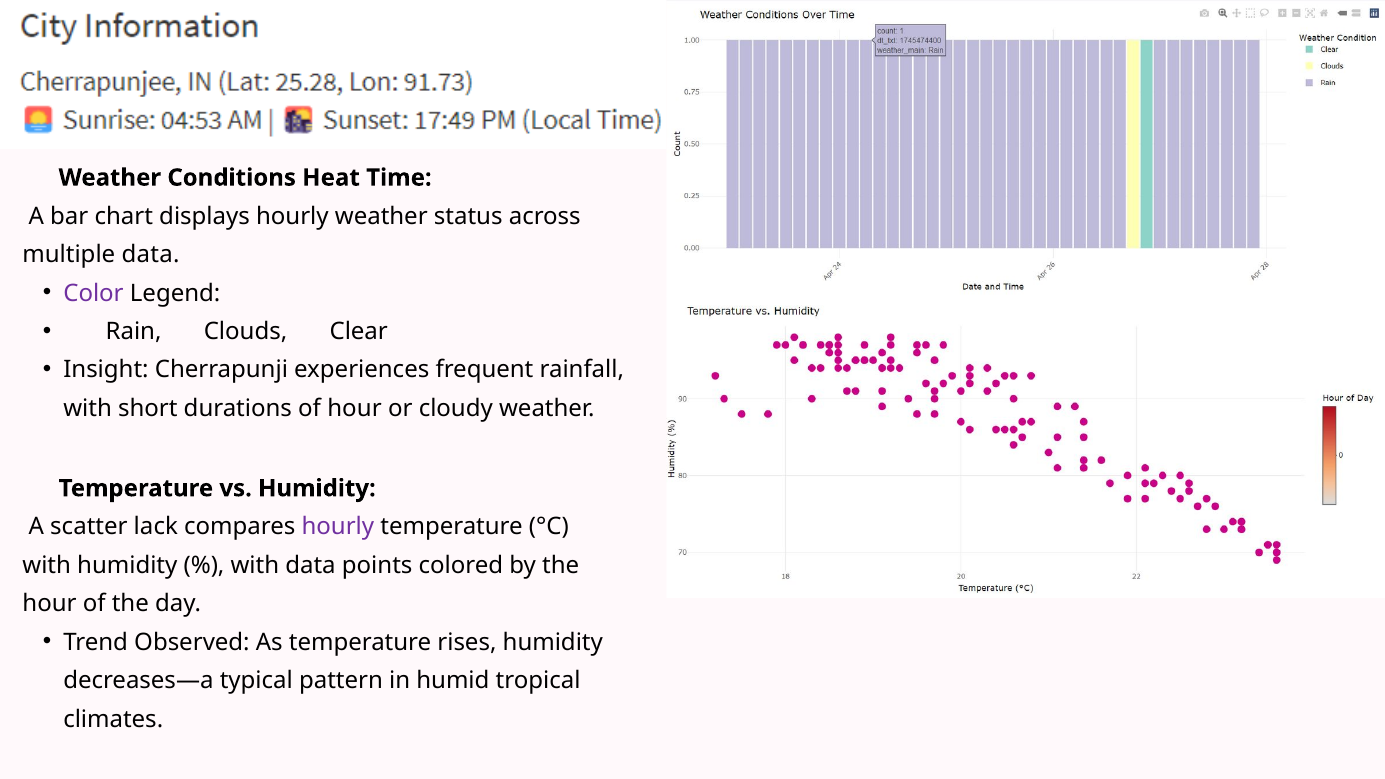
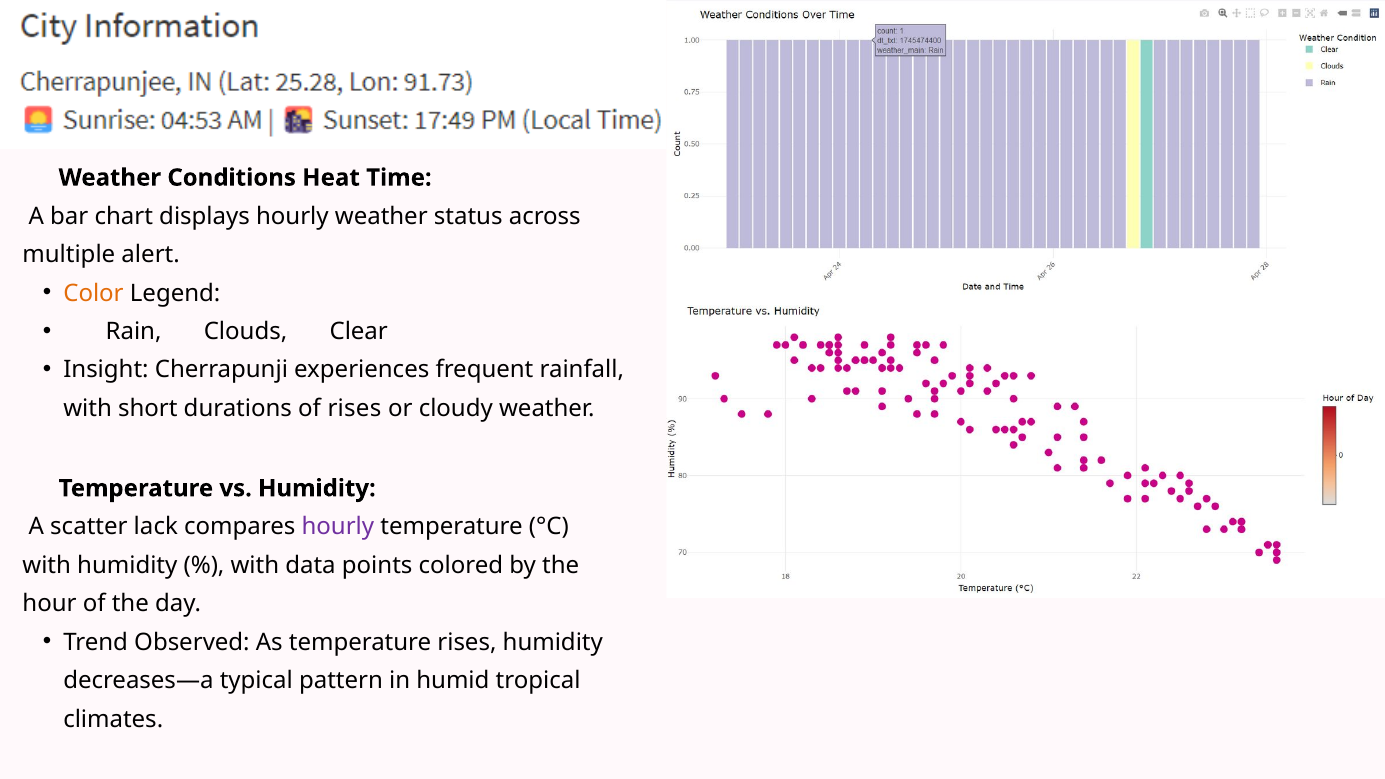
multiple data: data -> alert
Color colour: purple -> orange
of hour: hour -> rises
